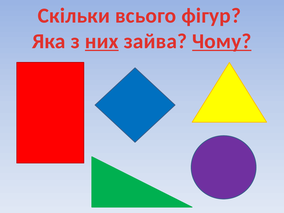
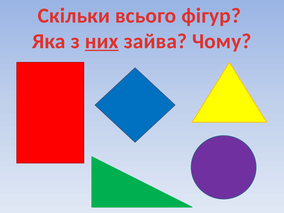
Чому underline: present -> none
